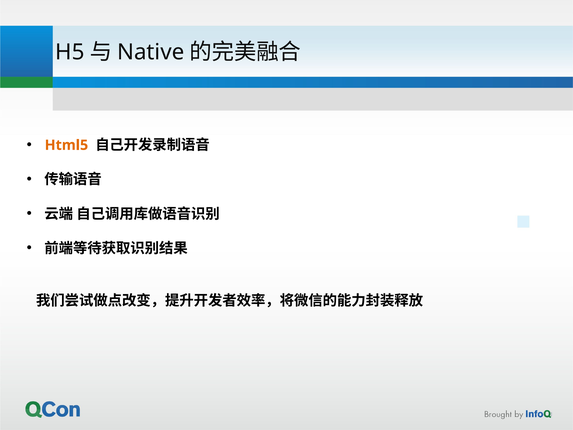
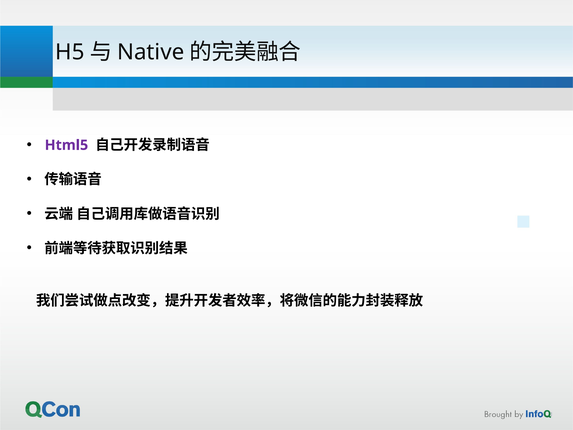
Html5 colour: orange -> purple
